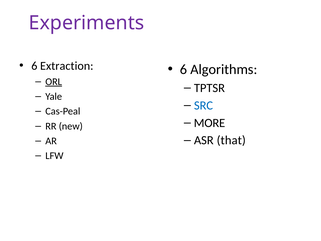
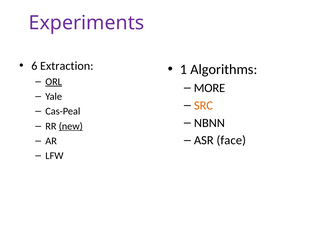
6 at (184, 69): 6 -> 1
TPTSR: TPTSR -> MORE
SRC colour: blue -> orange
MORE: MORE -> NBNN
new underline: none -> present
that: that -> face
